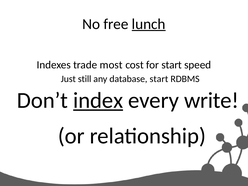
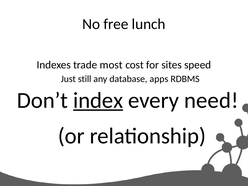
lunch underline: present -> none
for start: start -> sites
database start: start -> apps
write: write -> need
